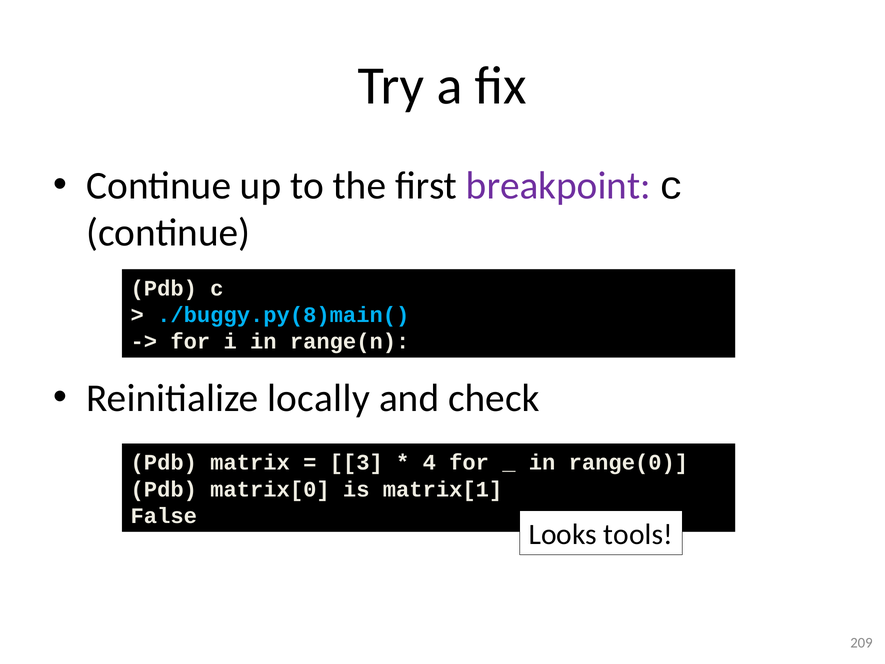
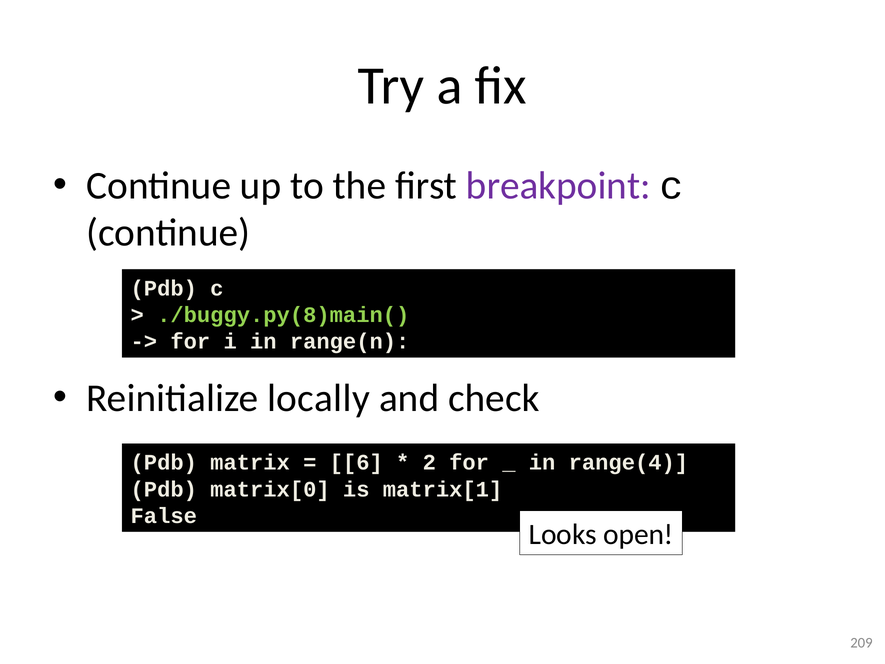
./buggy.py(8)main( colour: light blue -> light green
3: 3 -> 6
4: 4 -> 2
range(0: range(0 -> range(4
tools: tools -> open
